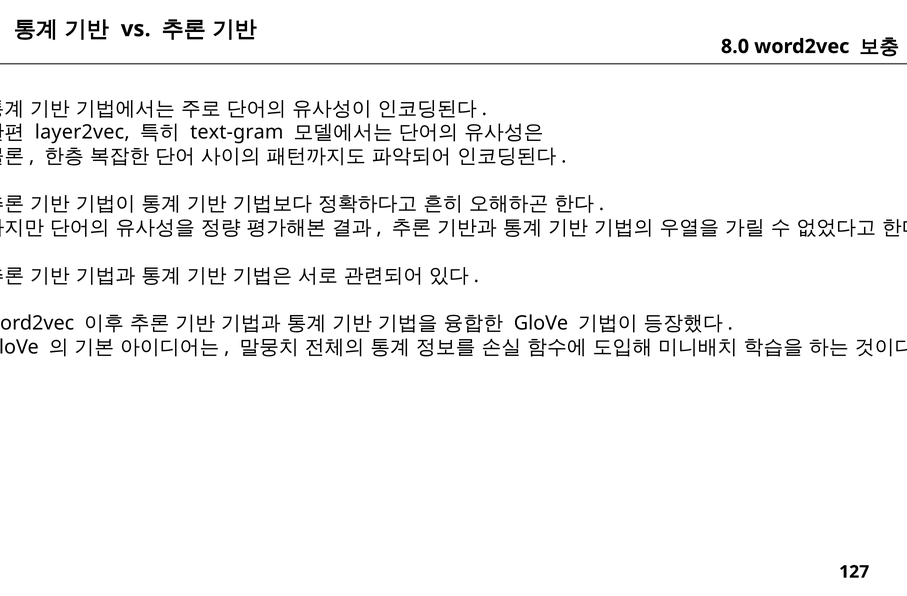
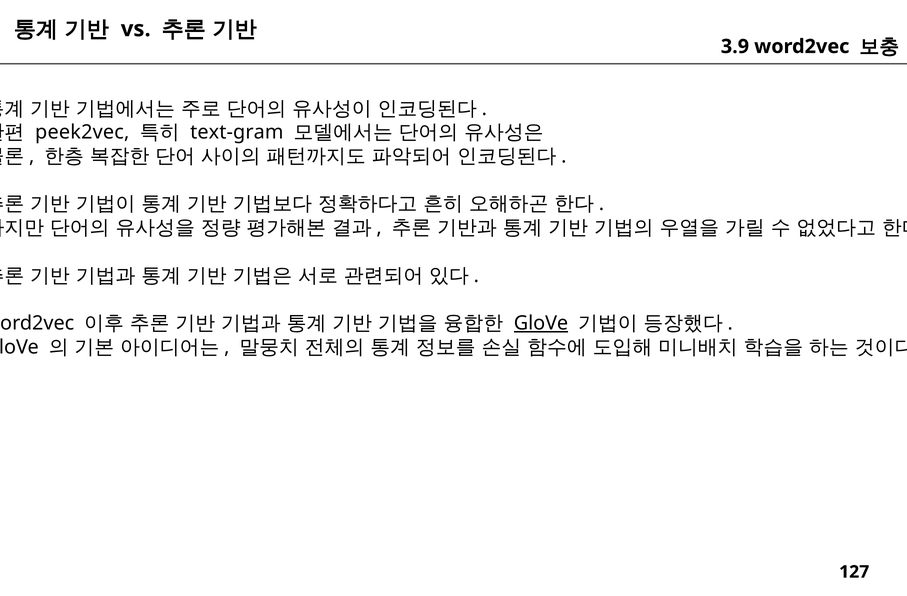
8.0: 8.0 -> 3.9
layer2vec: layer2vec -> peek2vec
GloVe at (541, 323) underline: none -> present
